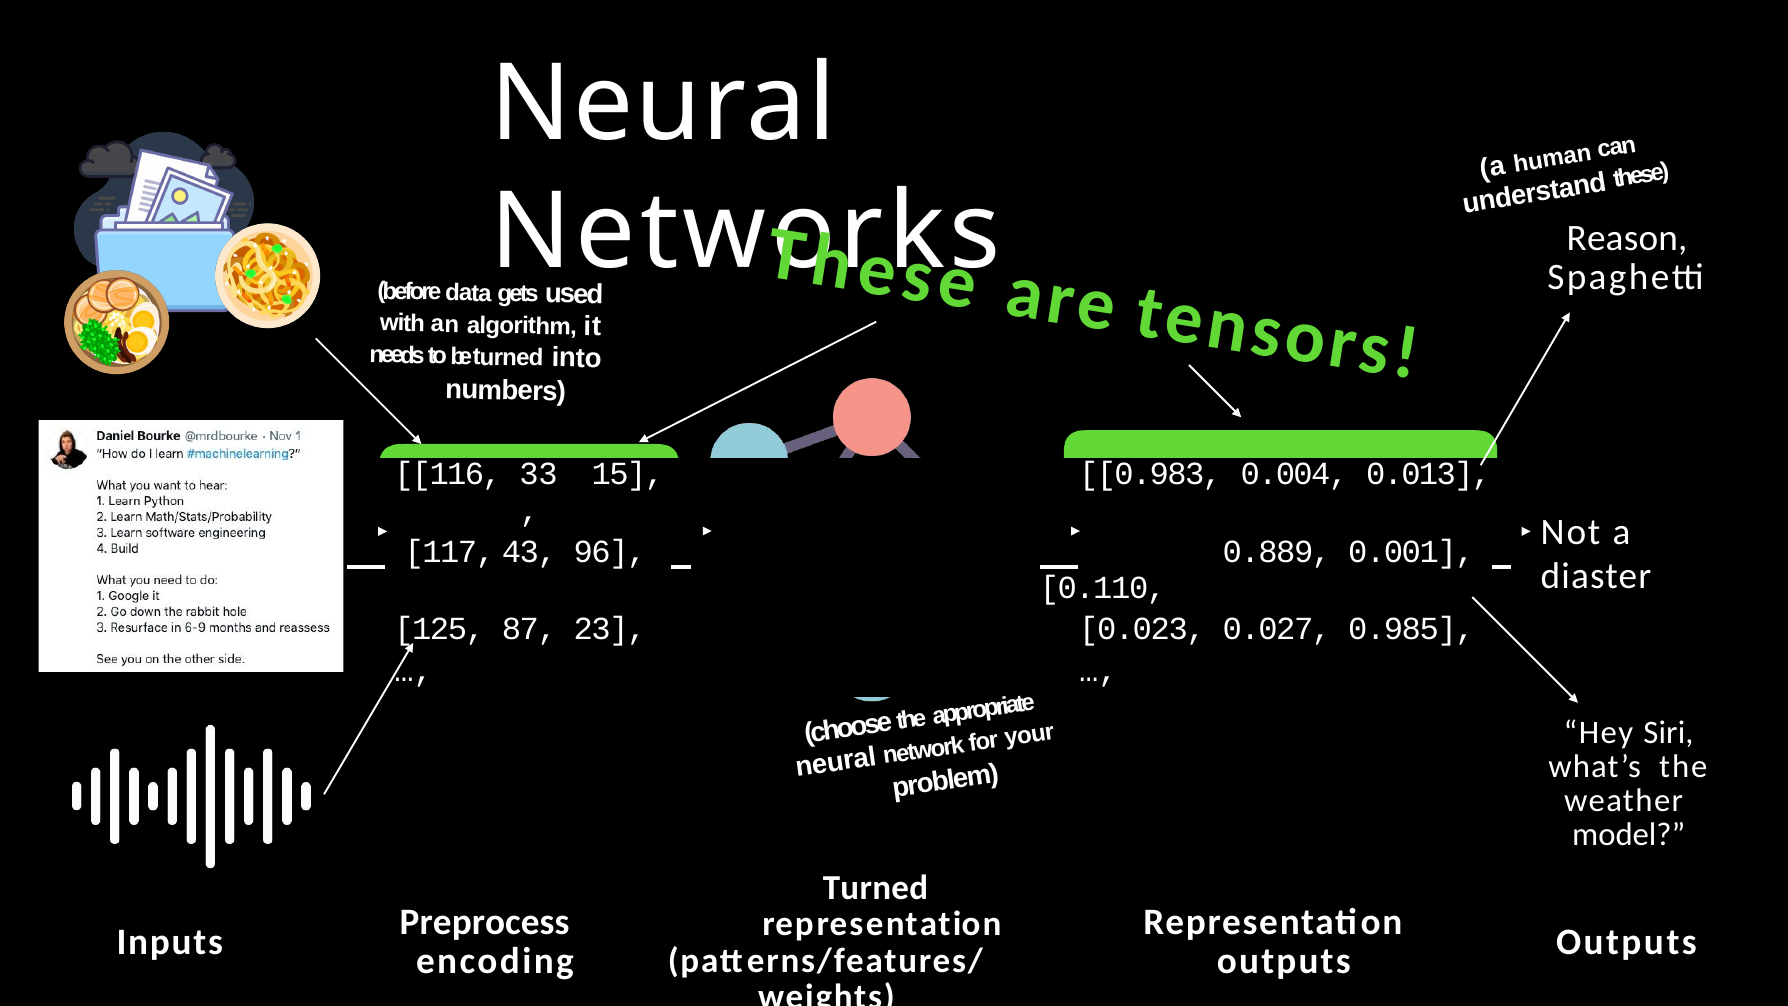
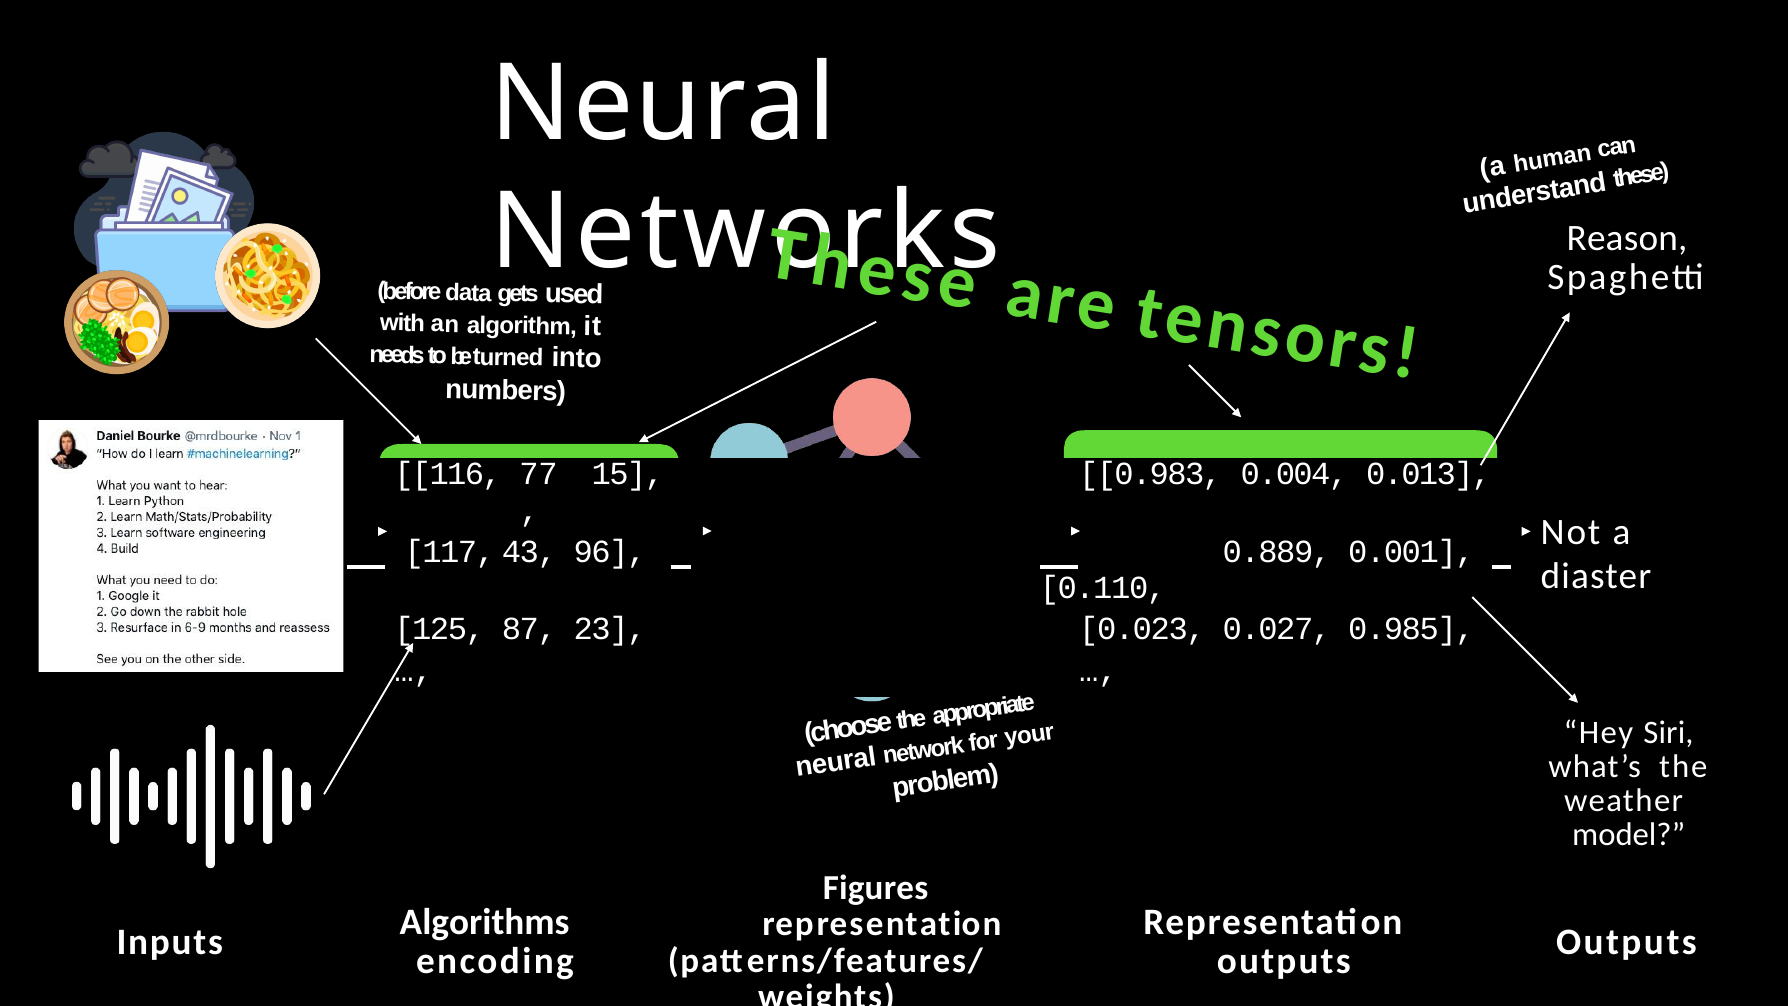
33: 33 -> 77
Turned at (875, 888): Turned -> Figures
Preprocess: Preprocess -> Algorithms
